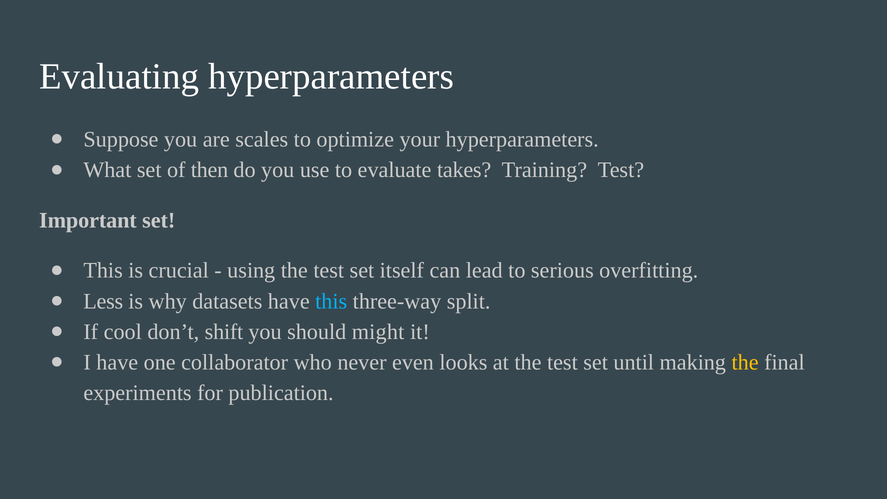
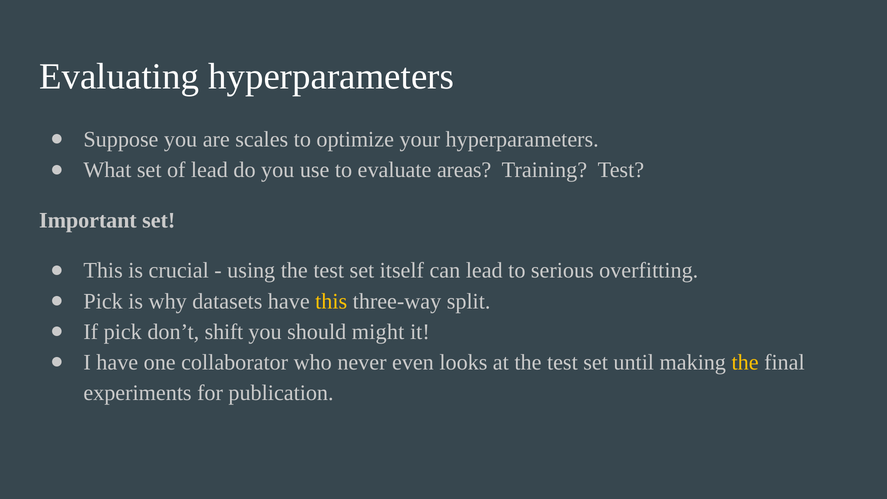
of then: then -> lead
takes: takes -> areas
Less at (103, 301): Less -> Pick
this at (331, 301) colour: light blue -> yellow
If cool: cool -> pick
